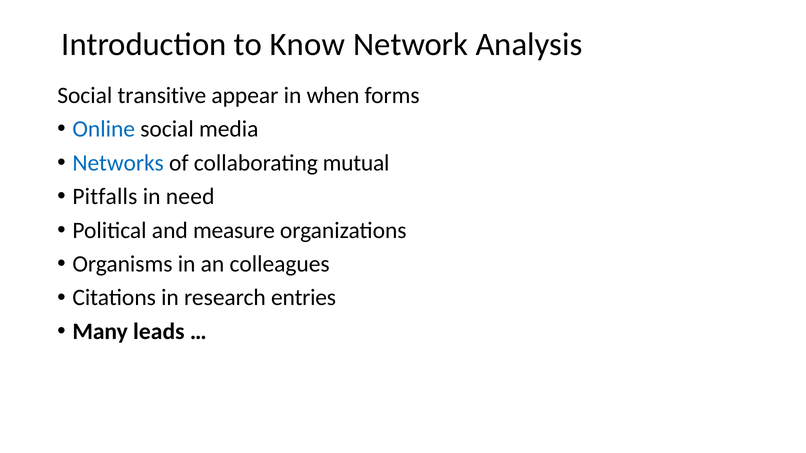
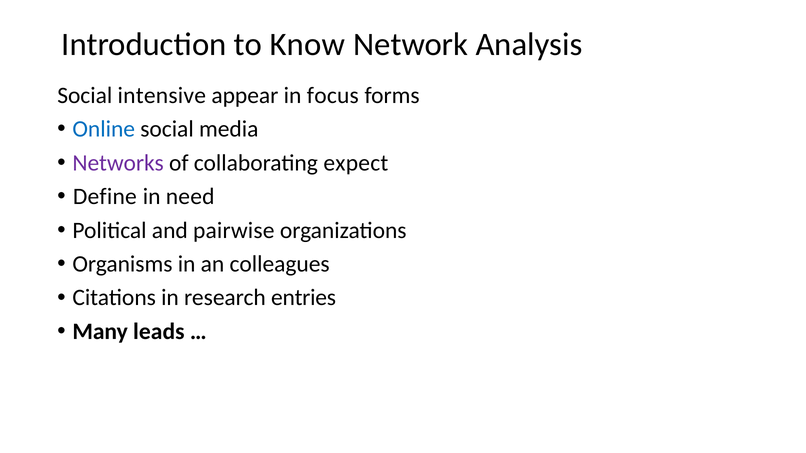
transitive: transitive -> intensive
when: when -> focus
Networks colour: blue -> purple
mutual: mutual -> expect
Pitfalls: Pitfalls -> Define
measure: measure -> pairwise
